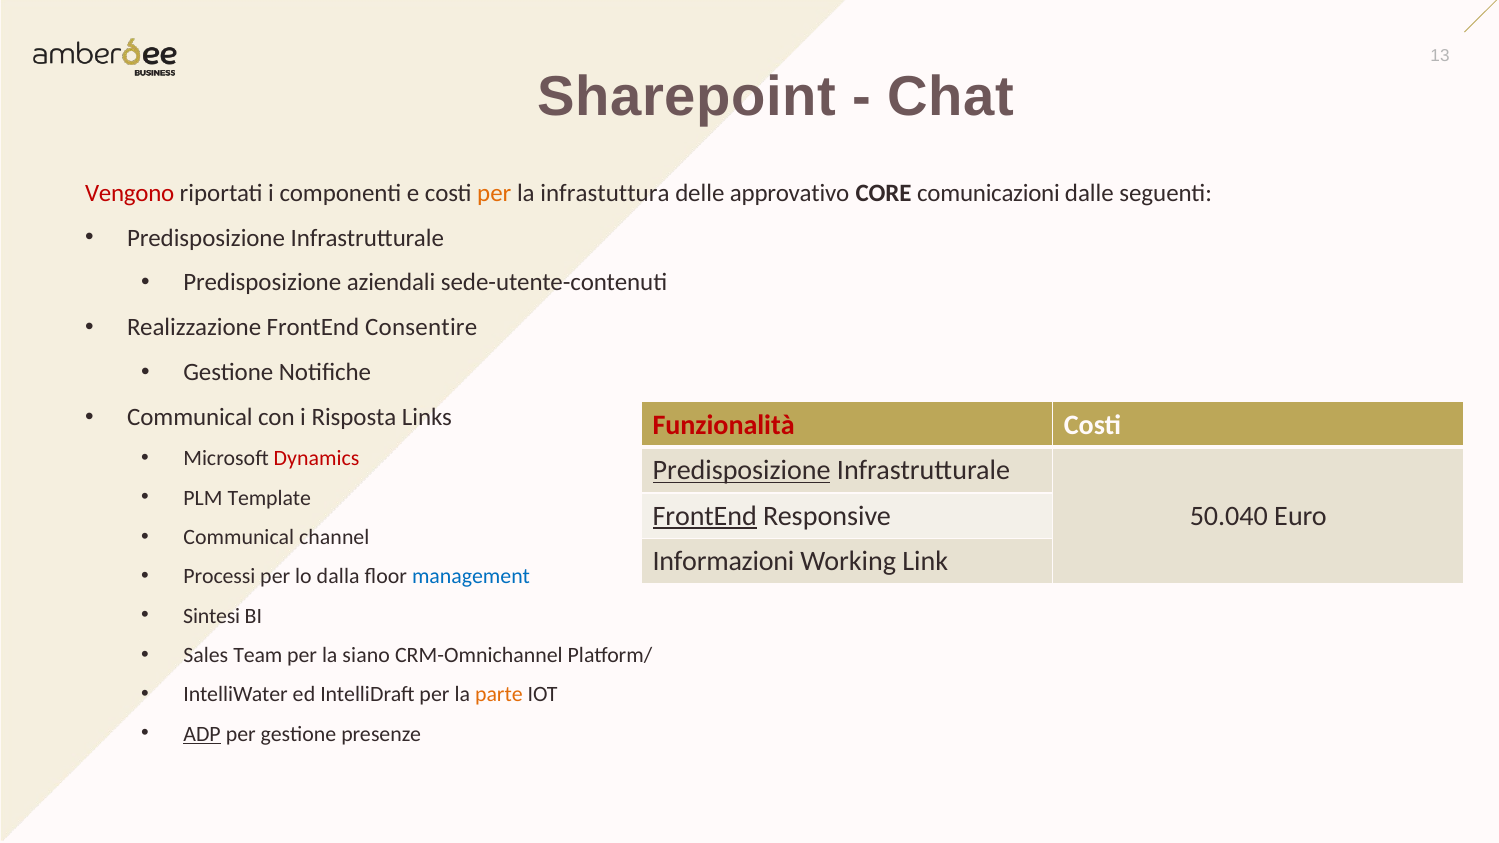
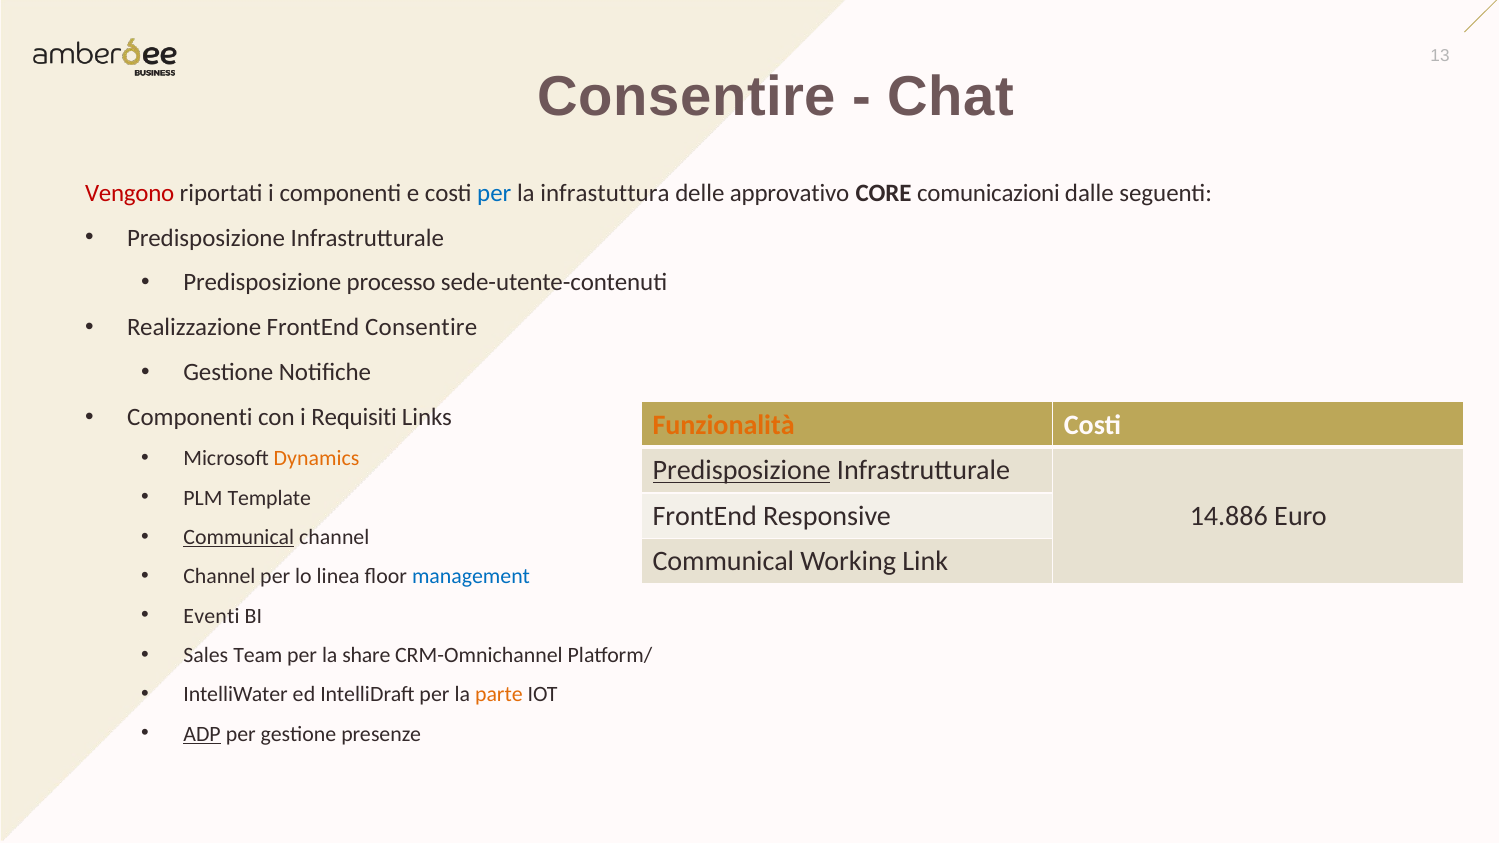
Sharepoint at (687, 97): Sharepoint -> Consentire
per at (494, 193) colour: orange -> blue
aziendali: aziendali -> processo
Communical at (190, 418): Communical -> Componenti
Risposta: Risposta -> Requisiti
Funzionalità colour: red -> orange
Dynamics colour: red -> orange
FrontEnd at (705, 516) underline: present -> none
50.040: 50.040 -> 14.886
Communical at (239, 537) underline: none -> present
Informazioni at (723, 562): Informazioni -> Communical
Processi at (219, 577): Processi -> Channel
dalla: dalla -> linea
Sintesi: Sintesi -> Eventi
siano: siano -> share
